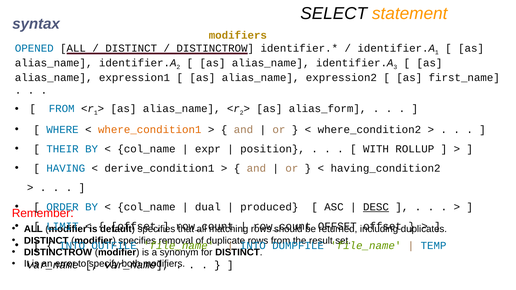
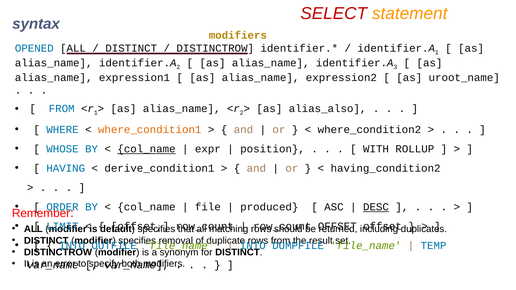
SELECT colour: black -> red
first_name: first_name -> uroot_name
alias_form: alias_form -> alias_also
THEIR: THEIR -> WHOSE
col_name at (146, 149) underline: none -> present
dual: dual -> file
